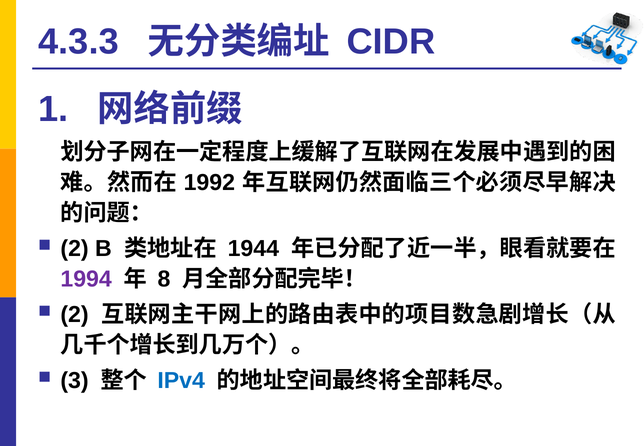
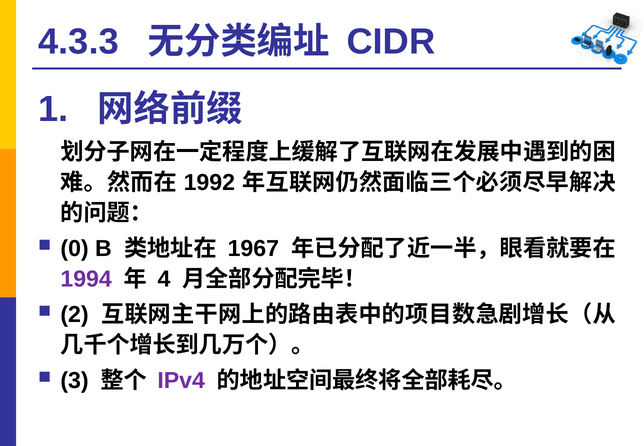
2 at (75, 248): 2 -> 0
1944: 1944 -> 1967
8: 8 -> 4
IPv4 colour: blue -> purple
